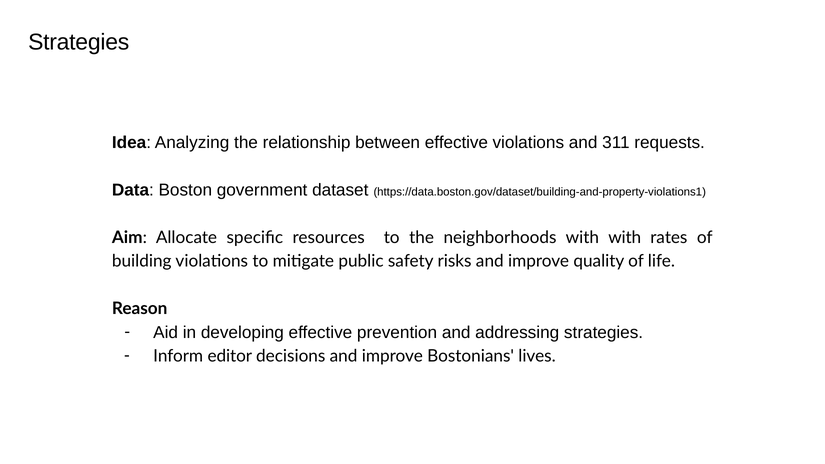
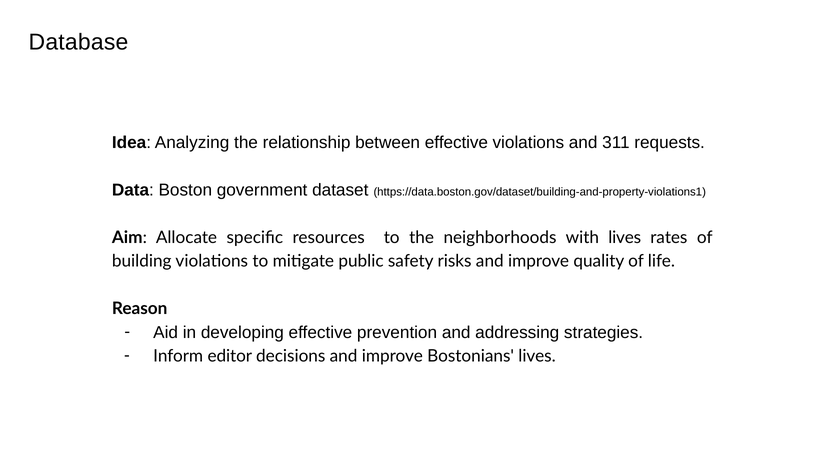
Strategies at (79, 42): Strategies -> Database
with with: with -> lives
